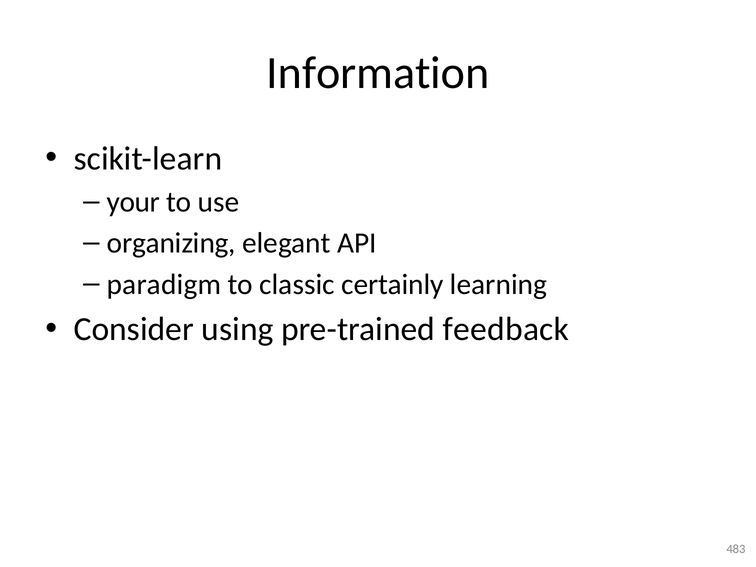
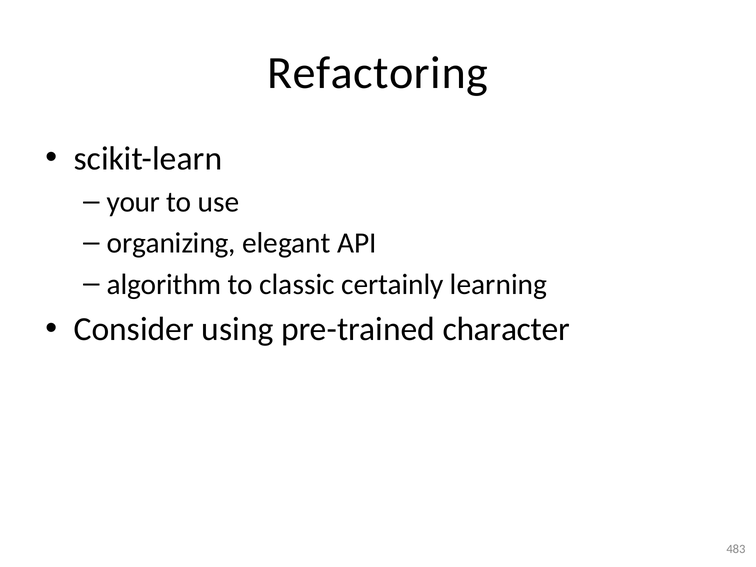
Information: Information -> Refactoring
paradigm: paradigm -> algorithm
feedback: feedback -> character
